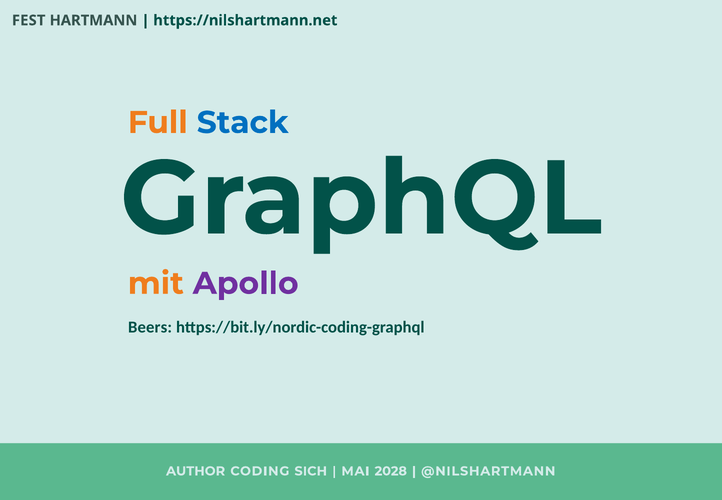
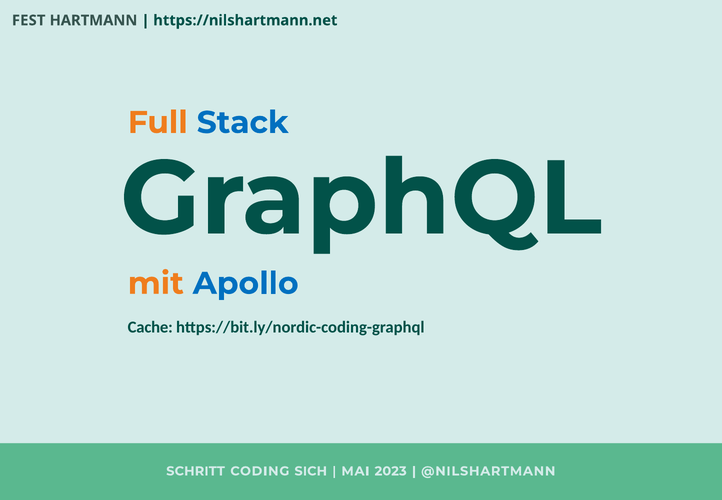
Apollo colour: purple -> blue
Beers: Beers -> Cache
AUTHOR: AUTHOR -> SCHRITT
2028: 2028 -> 2023
